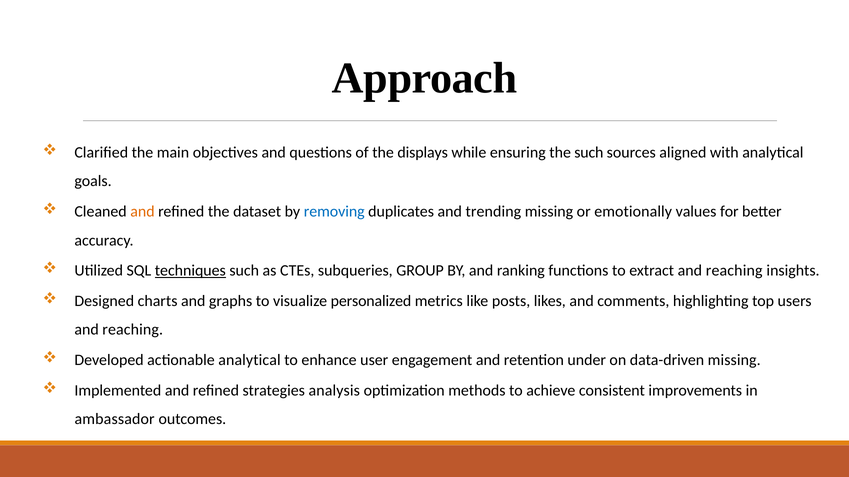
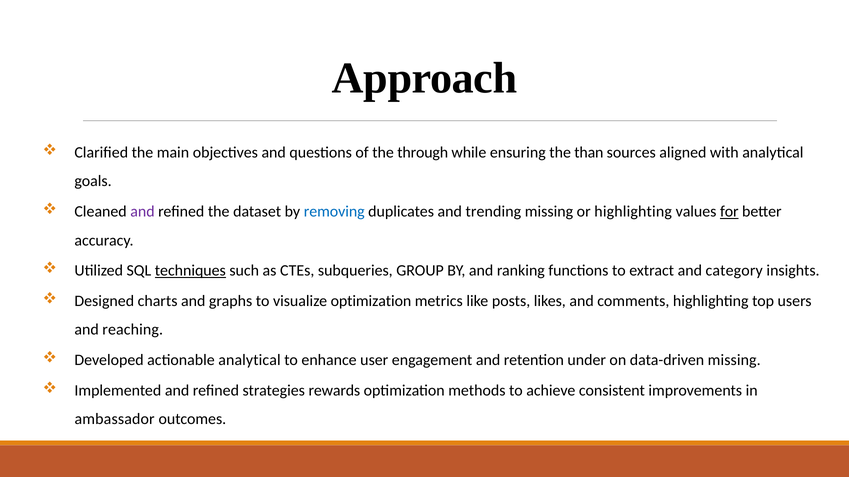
displays: displays -> through
the such: such -> than
and at (142, 212) colour: orange -> purple
or emotionally: emotionally -> highlighting
for underline: none -> present
extract and reaching: reaching -> category
visualize personalized: personalized -> optimization
analysis: analysis -> rewards
